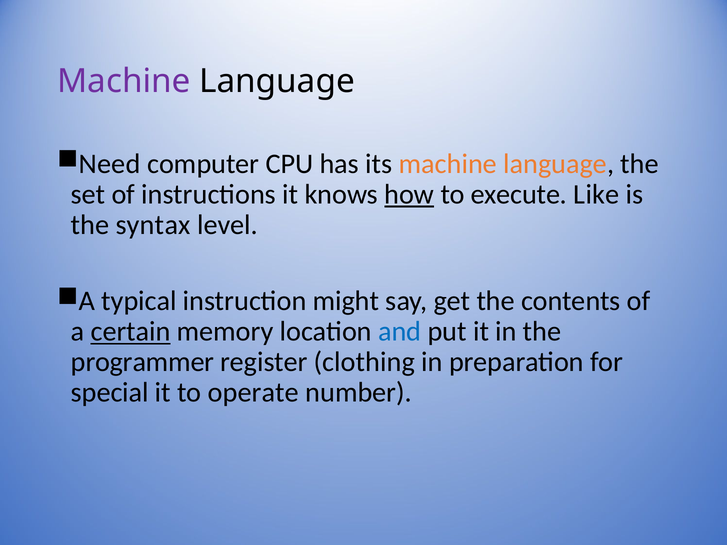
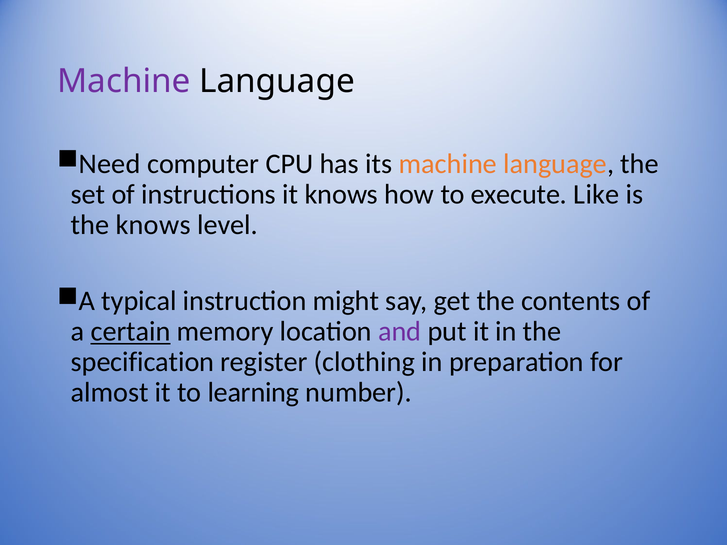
how underline: present -> none
the syntax: syntax -> knows
and colour: blue -> purple
programmer: programmer -> specification
special: special -> almost
operate: operate -> learning
